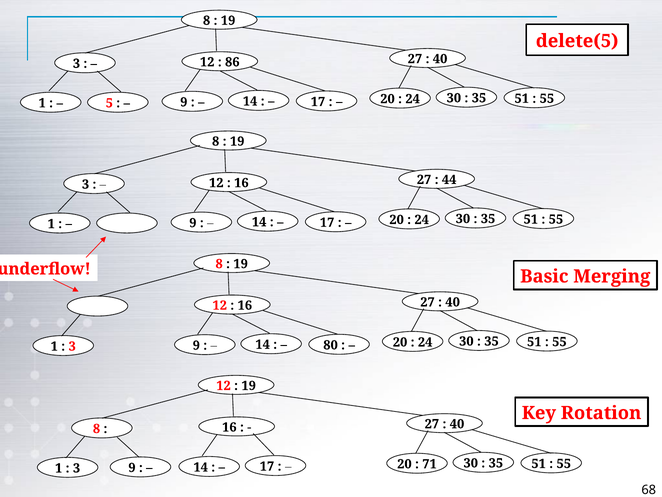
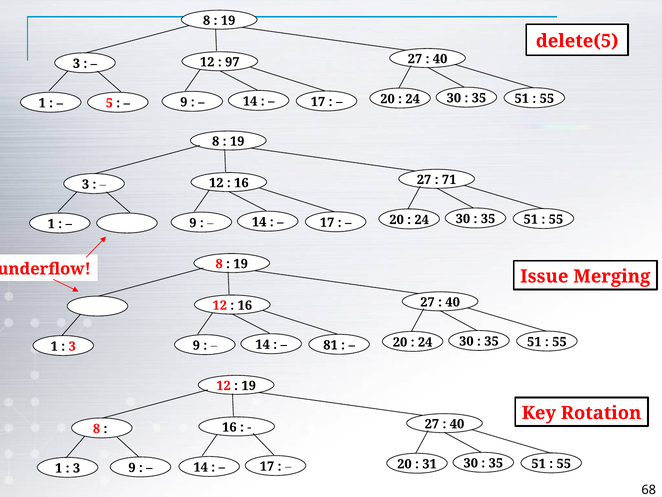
86: 86 -> 97
44: 44 -> 71
Basic: Basic -> Issue
80: 80 -> 81
71: 71 -> 31
